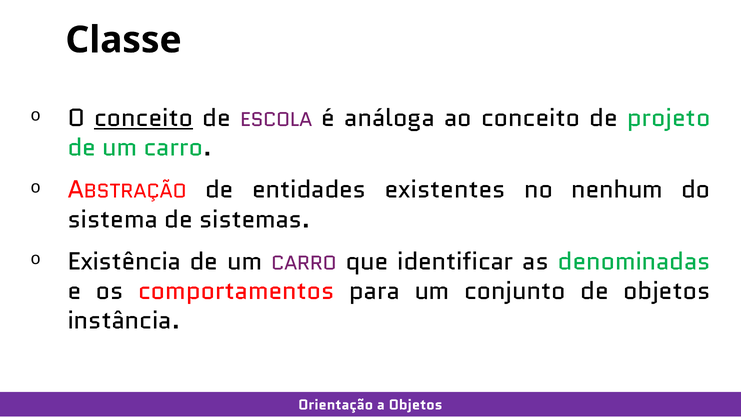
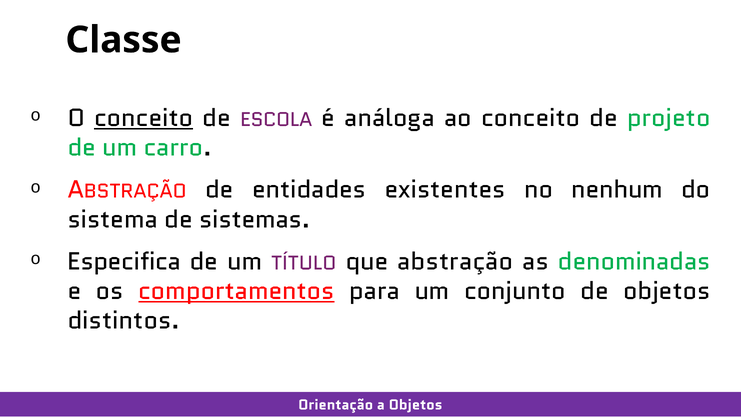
Existência: Existência -> Especifica
CARRO at (304, 263): CARRO -> TÍTULO
identificar: identificar -> abstração
comportamentos underline: none -> present
instância: instância -> distintos
